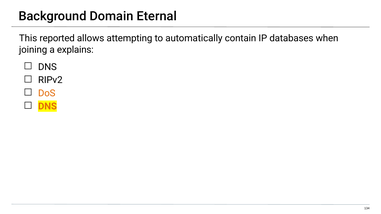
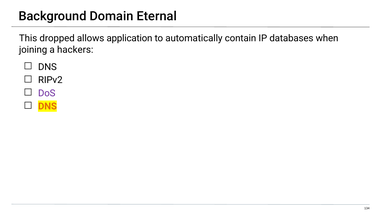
reported: reported -> dropped
attempting: attempting -> application
explains: explains -> hackers
DoS colour: orange -> purple
